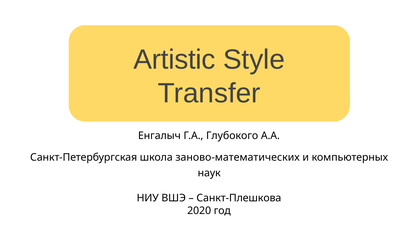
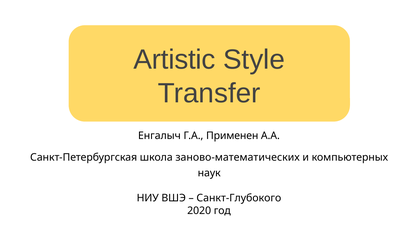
Глубокого: Глубокого -> Применен
Санкт-Плешкова: Санкт-Плешкова -> Санкт-Глубокого
